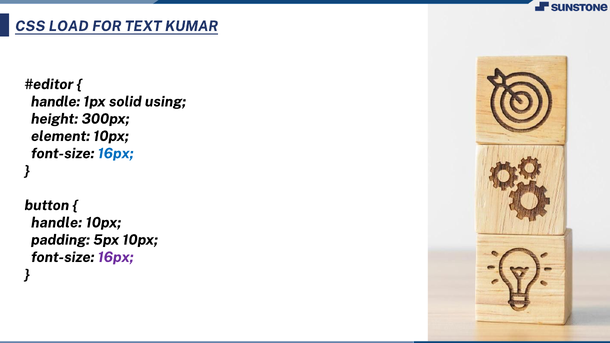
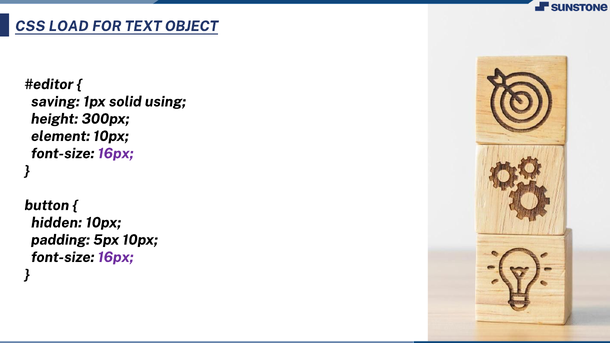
KUMAR: KUMAR -> OBJECT
handle at (56, 102): handle -> saving
16px at (116, 154) colour: blue -> purple
handle at (57, 223): handle -> hidden
